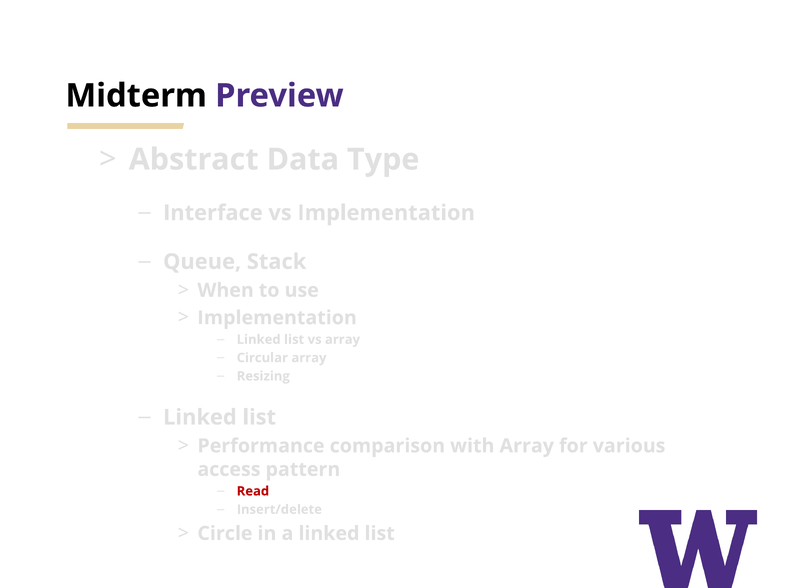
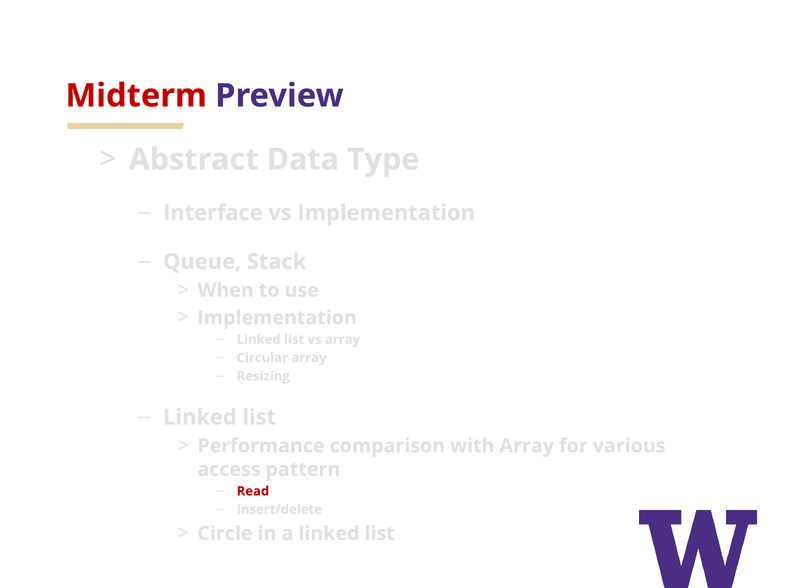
Midterm colour: black -> red
